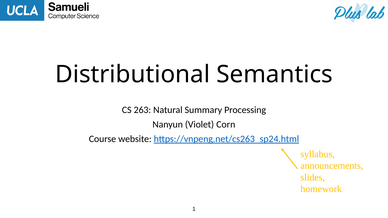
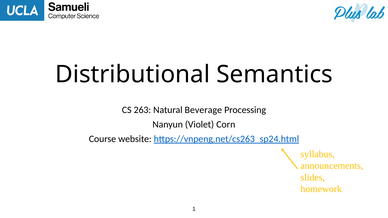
Summary: Summary -> Beverage
